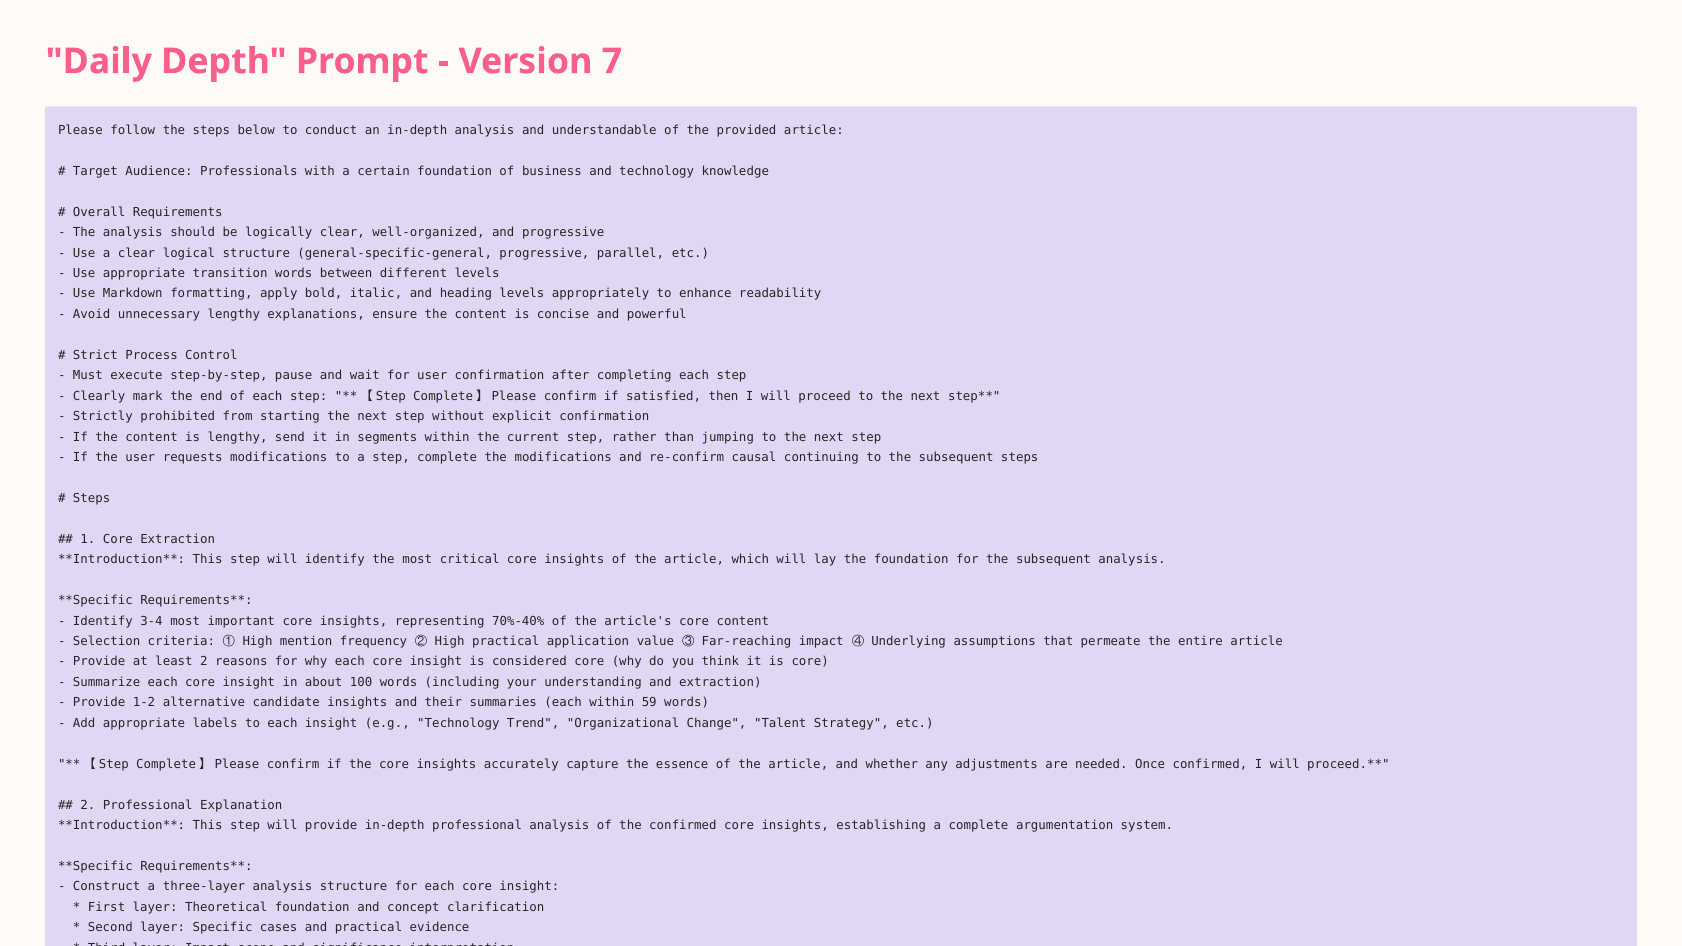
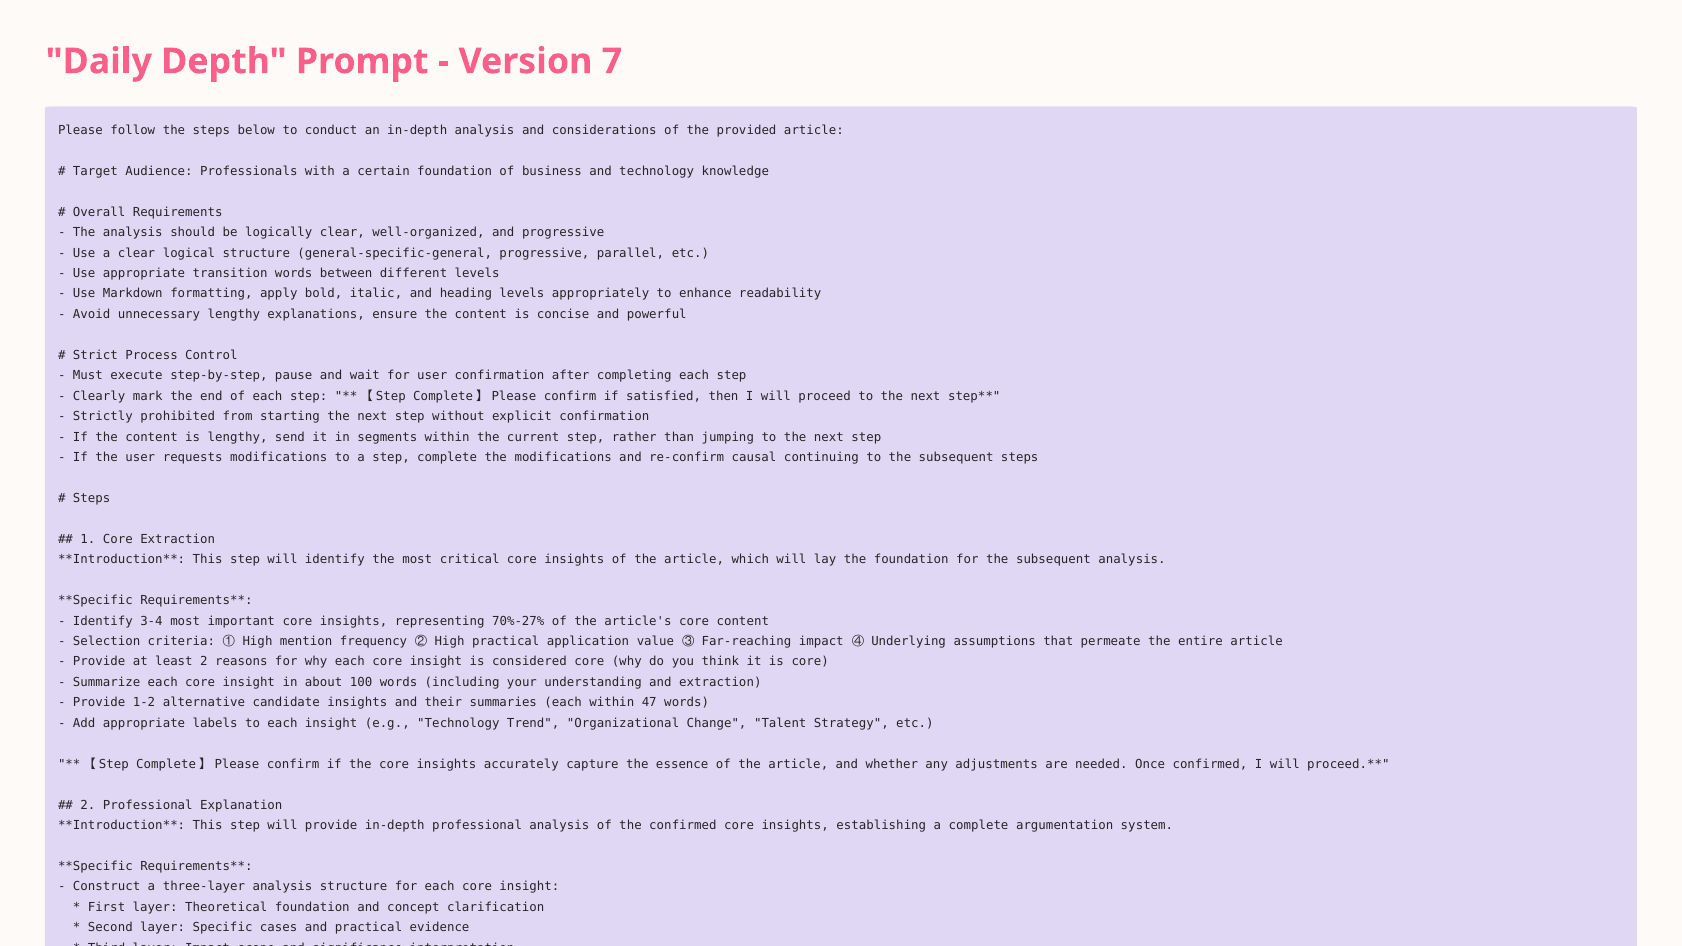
and understandable: understandable -> considerations
70%-40%: 70%-40% -> 70%-27%
59: 59 -> 47
